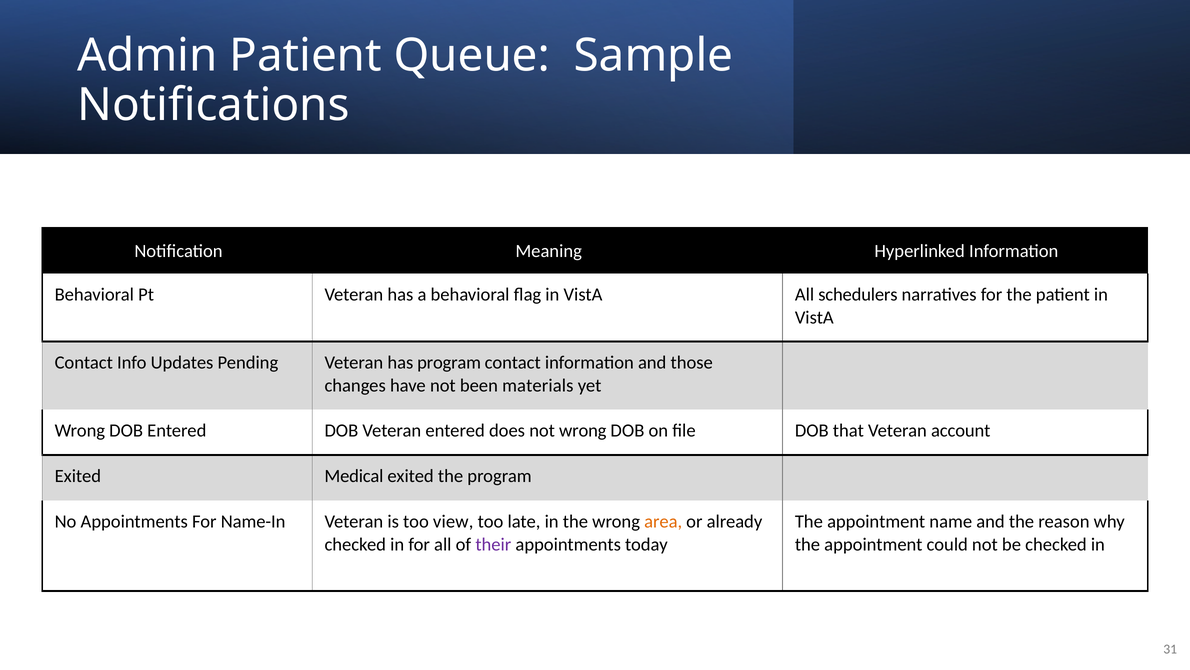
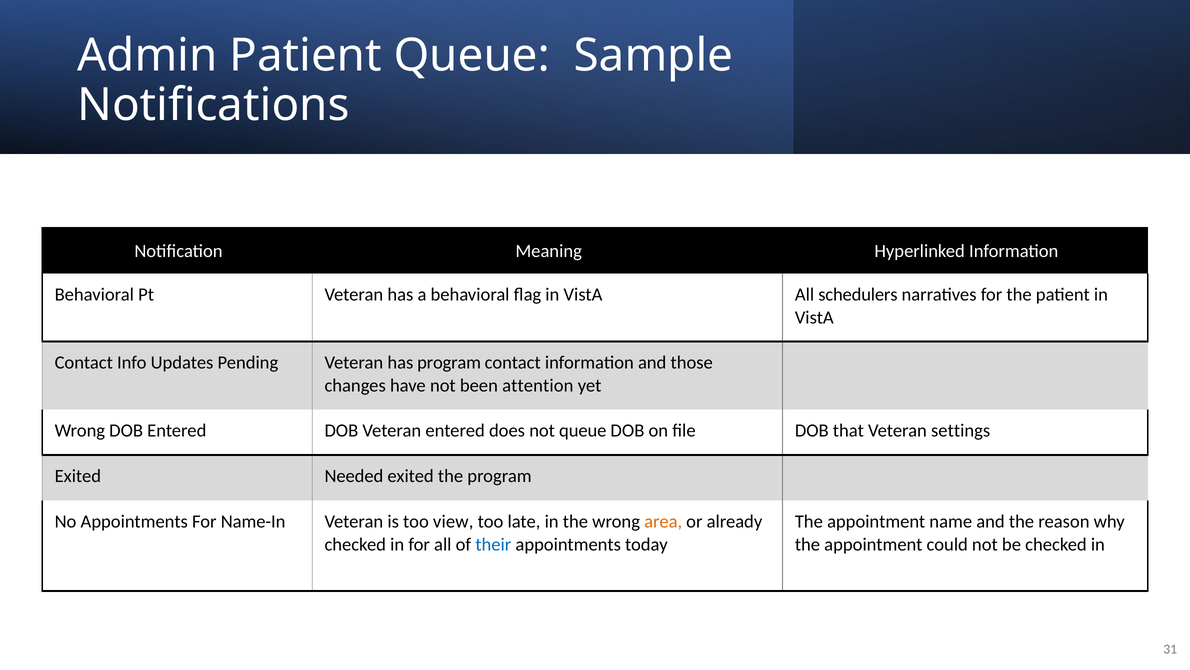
materials: materials -> attention
not wrong: wrong -> queue
account: account -> settings
Medical: Medical -> Needed
their colour: purple -> blue
